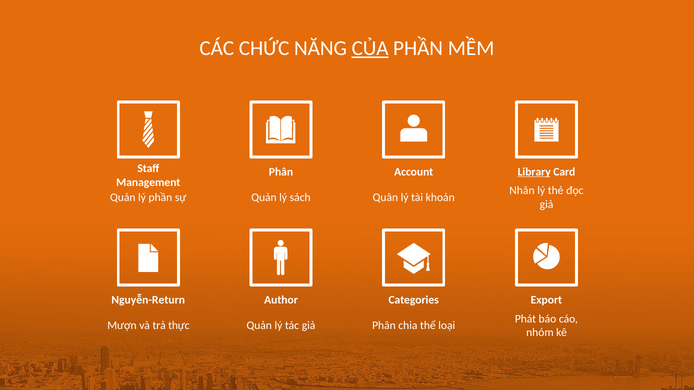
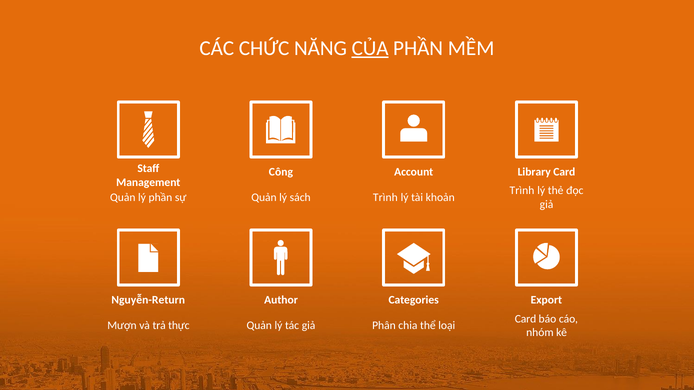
Phân at (281, 172): Phân -> Công
Library underline: present -> none
Nhân at (522, 191): Nhân -> Trình
Quân at (385, 198): Quân -> Trình
Phát at (525, 319): Phát -> Card
